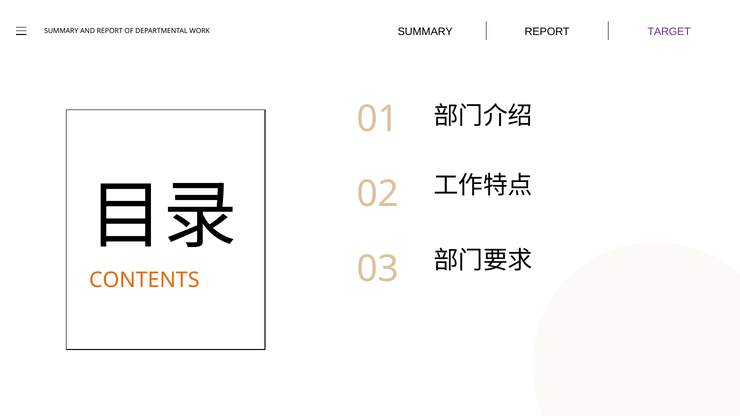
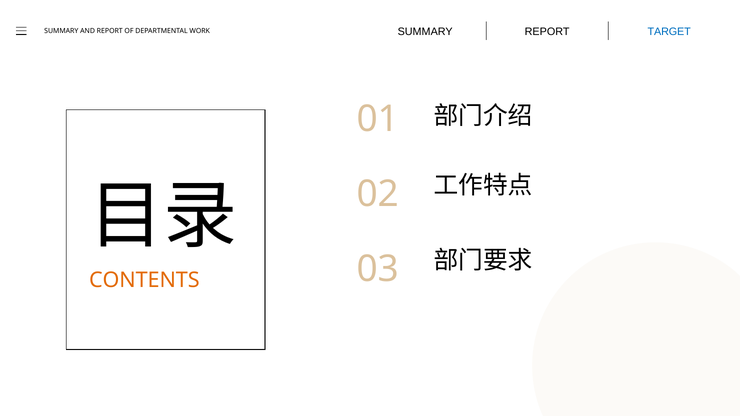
TARGET colour: purple -> blue
